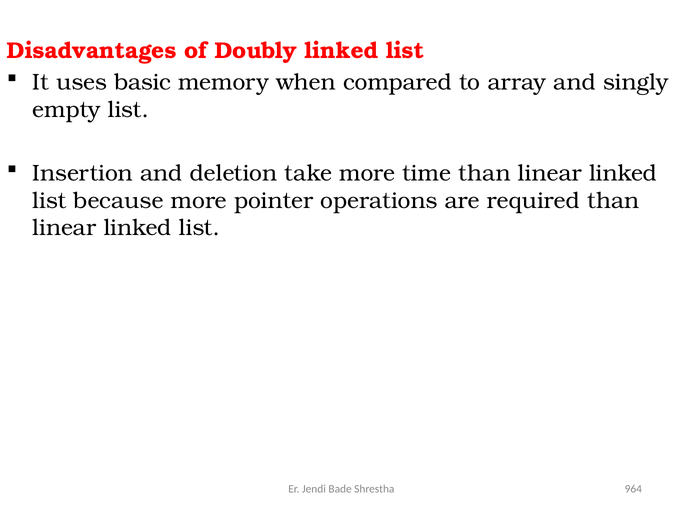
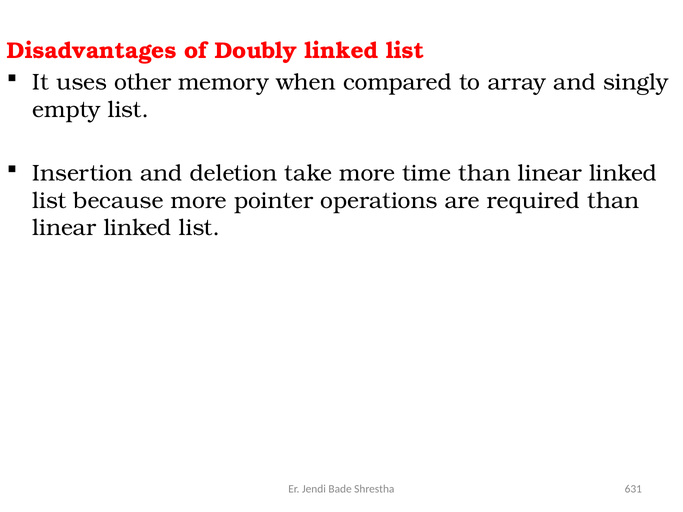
basic: basic -> other
964: 964 -> 631
